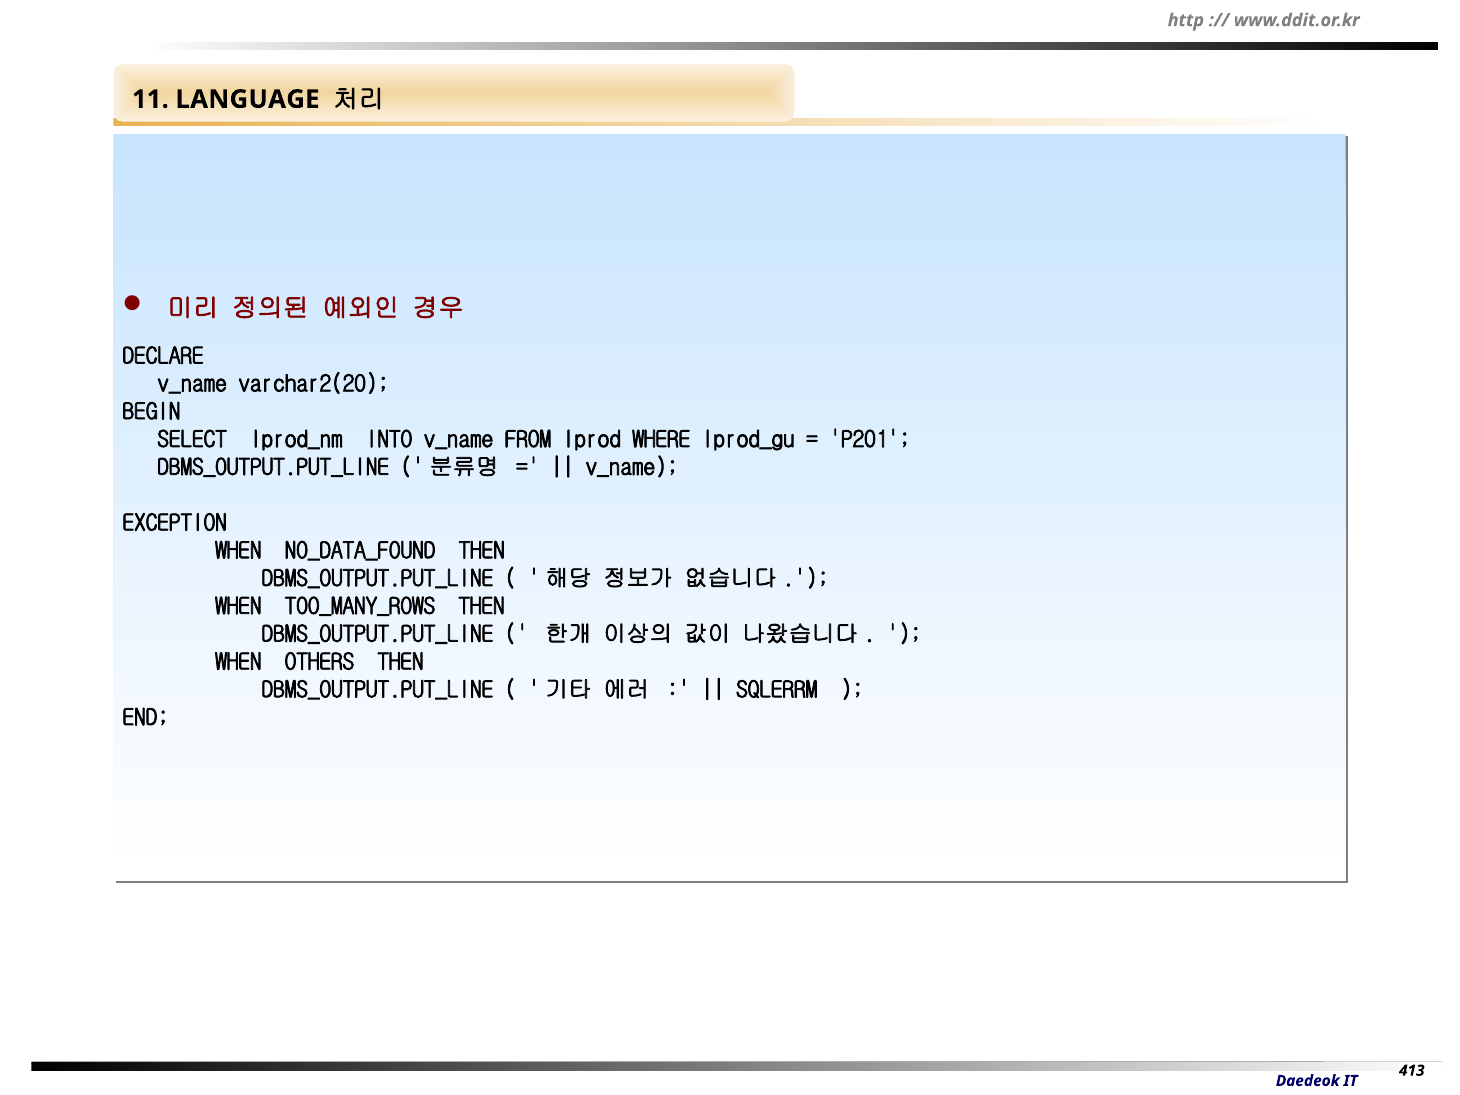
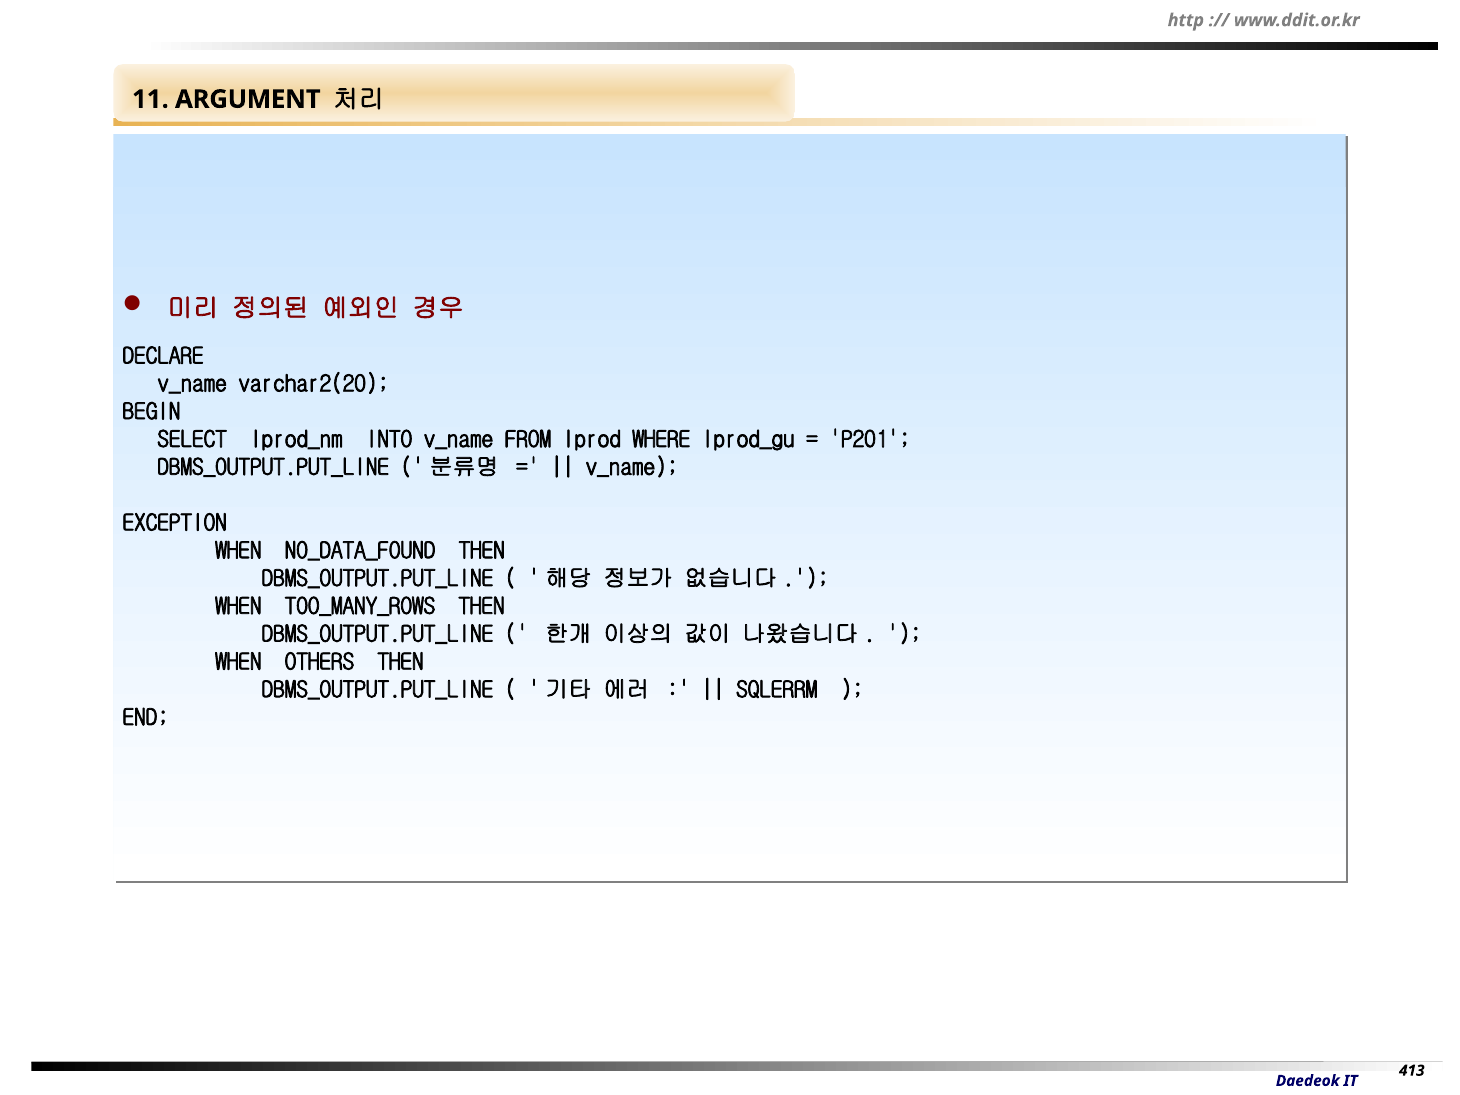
LANGUAGE: LANGUAGE -> ARGUMENT
